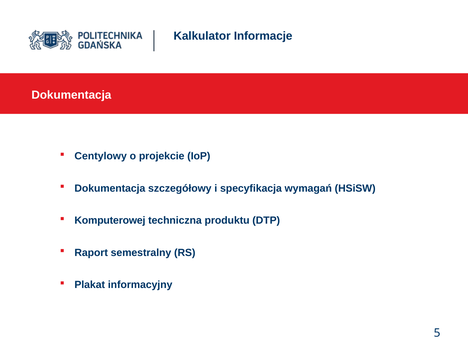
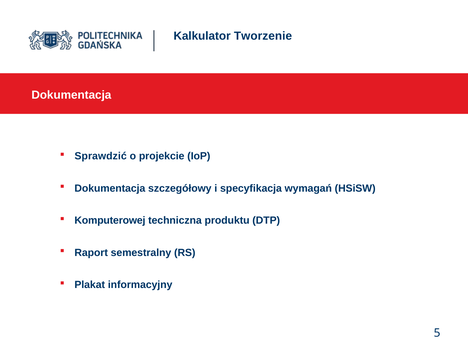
Informacje: Informacje -> Tworzenie
Centylowy: Centylowy -> Sprawdzić
